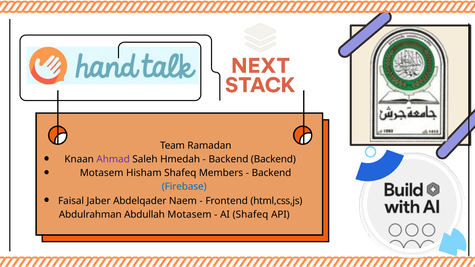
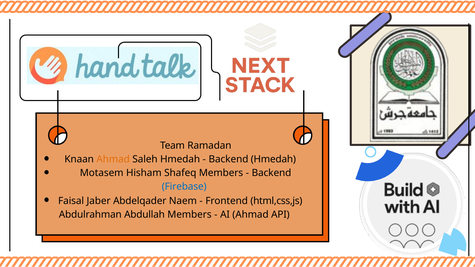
Ahmad at (113, 159) colour: purple -> orange
Backend Backend: Backend -> Hmedah
Abdullah Motasem: Motasem -> Members
AI Shafeq: Shafeq -> Ahmad
